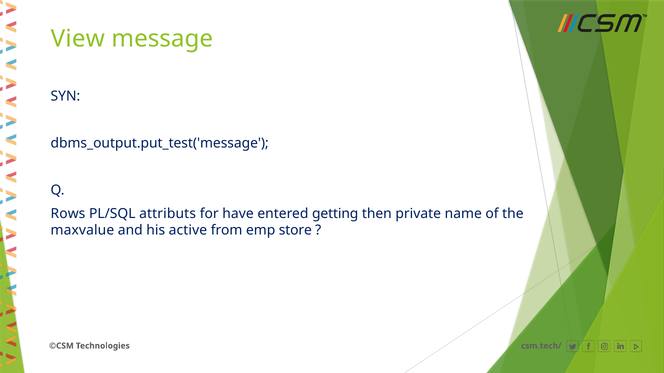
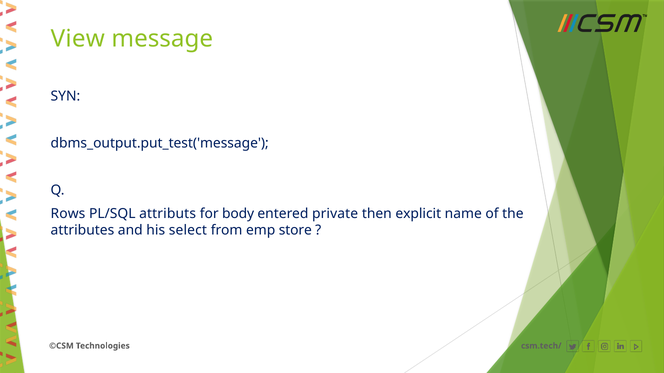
have: have -> body
getting: getting -> private
private: private -> explicit
maxvalue: maxvalue -> attributes
active: active -> select
